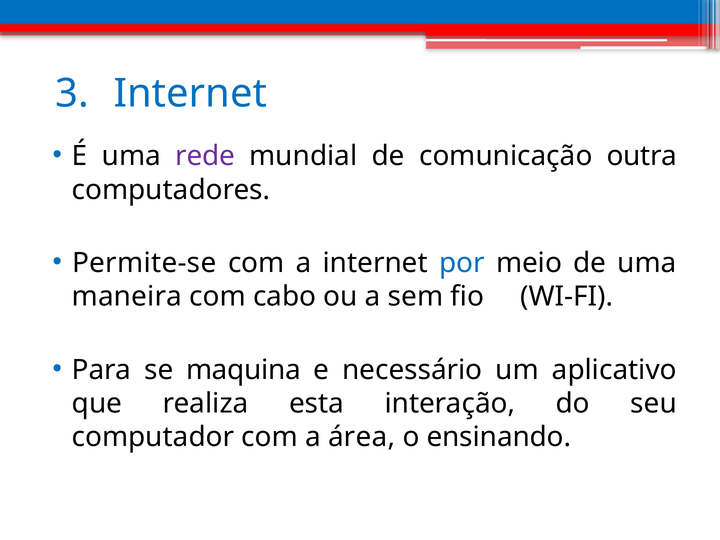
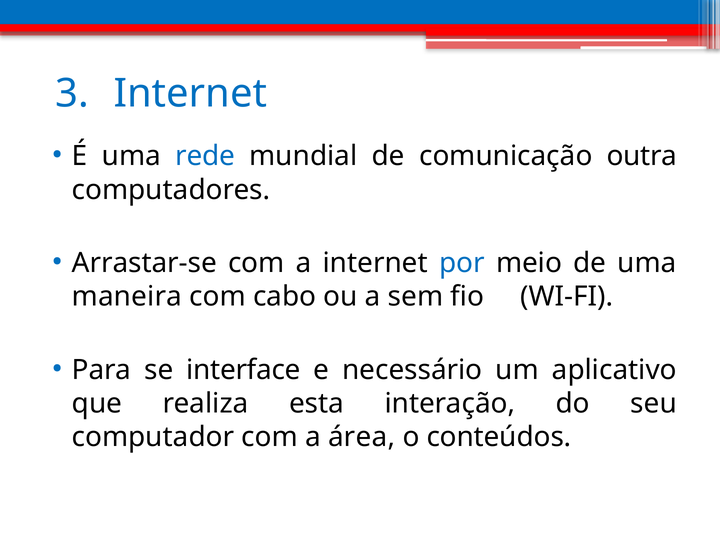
rede colour: purple -> blue
Permite-se: Permite-se -> Arrastar-se
maquina: maquina -> interface
ensinando: ensinando -> conteúdos
